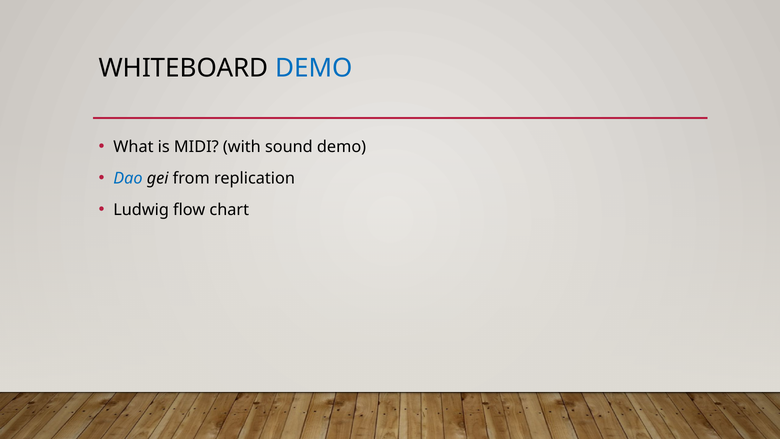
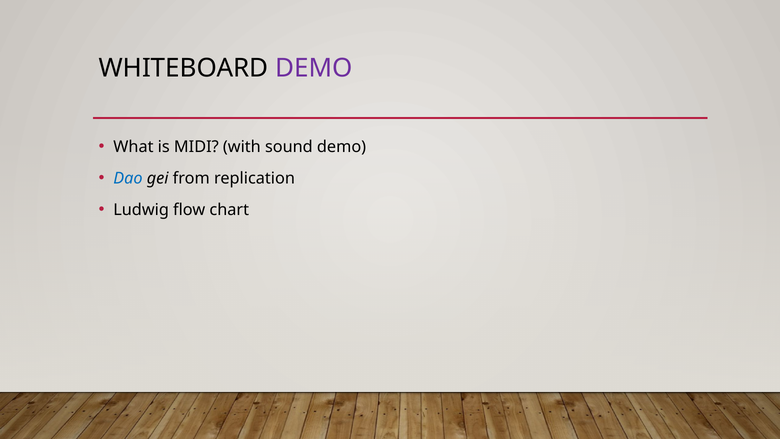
DEMO at (314, 68) colour: blue -> purple
